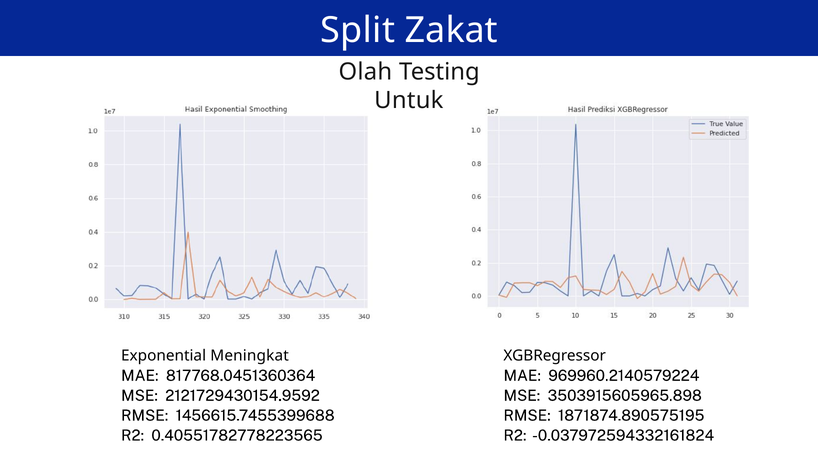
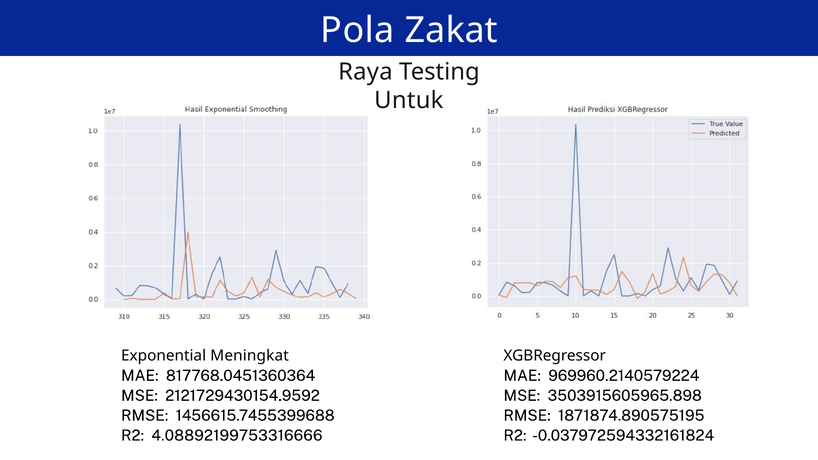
Split: Split -> Pola
Olah: Olah -> Raya
0.40551782778223565: 0.40551782778223565 -> 4.08892199753316666
